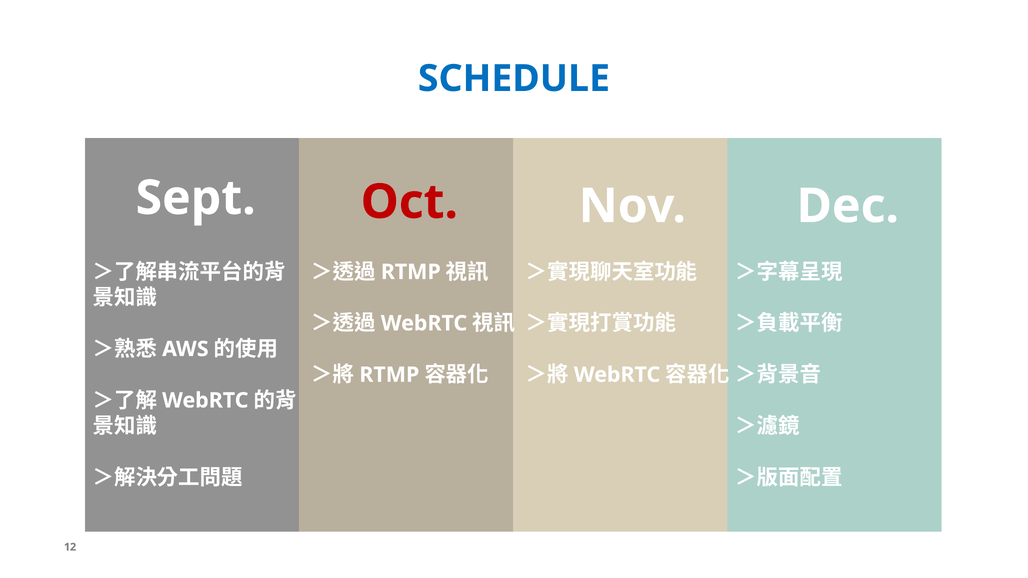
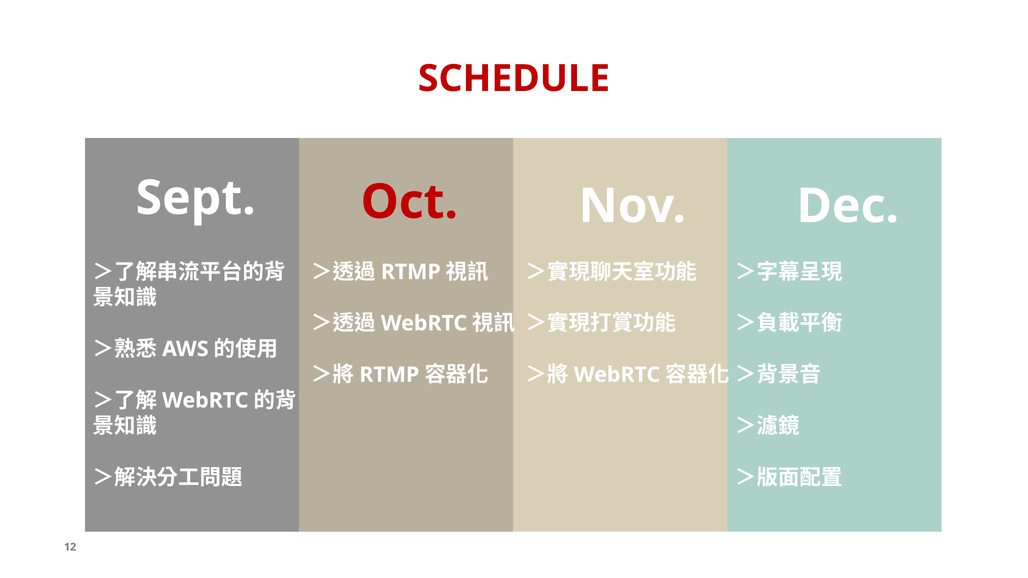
SCHEDULE colour: blue -> red
